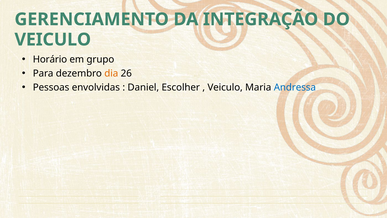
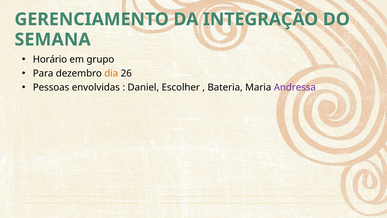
VEICULO at (53, 40): VEICULO -> SEMANA
Veiculo at (225, 87): Veiculo -> Bateria
Andressa colour: blue -> purple
